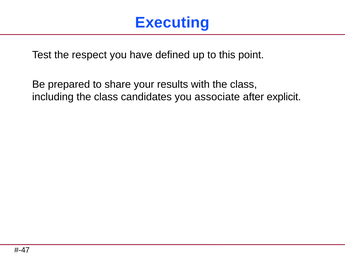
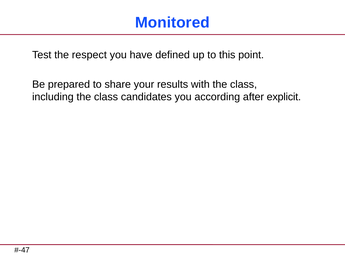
Executing: Executing -> Monitored
associate: associate -> according
